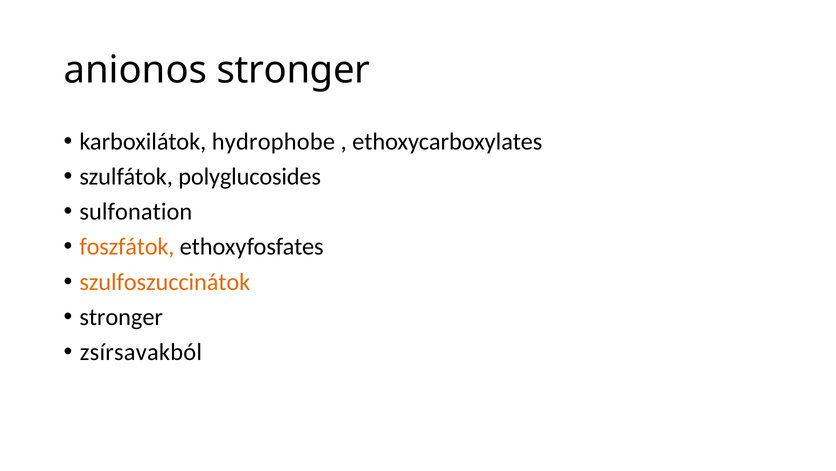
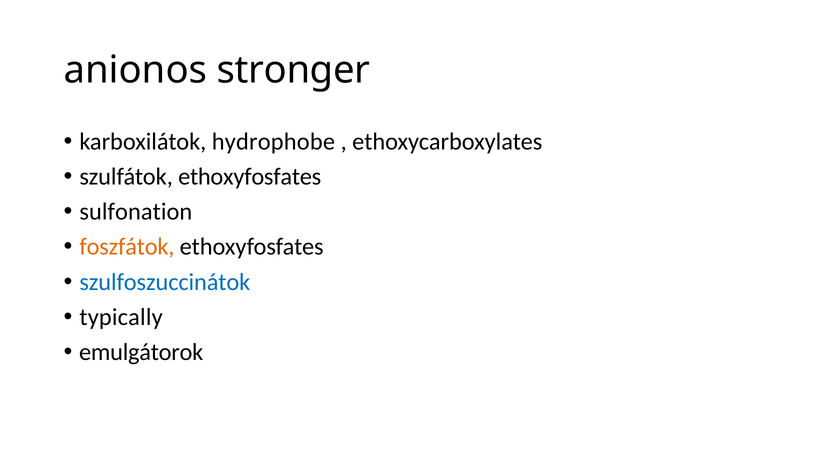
szulfátok polyglucosides: polyglucosides -> ethoxyfosfates
szulfoszuccinátok colour: orange -> blue
stronger at (121, 317): stronger -> typically
zsírsavakból: zsírsavakból -> emulgátorok
